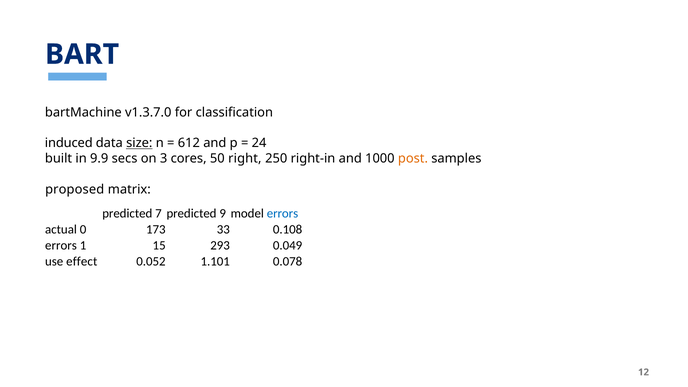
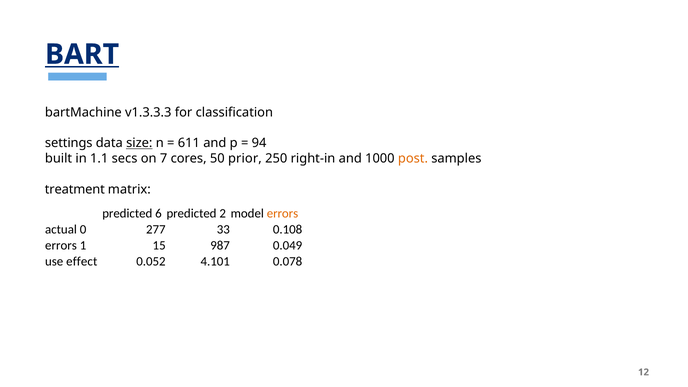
BART underline: none -> present
v1.3.7.0: v1.3.7.0 -> v1.3.3.3
induced: induced -> settings
612: 612 -> 611
24: 24 -> 94
9.9: 9.9 -> 1.1
3: 3 -> 7
right: right -> prior
proposed: proposed -> treatment
7: 7 -> 6
9: 9 -> 2
errors at (283, 213) colour: blue -> orange
173: 173 -> 277
293: 293 -> 987
1.101: 1.101 -> 4.101
